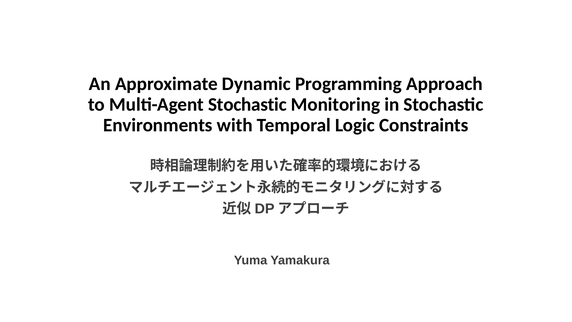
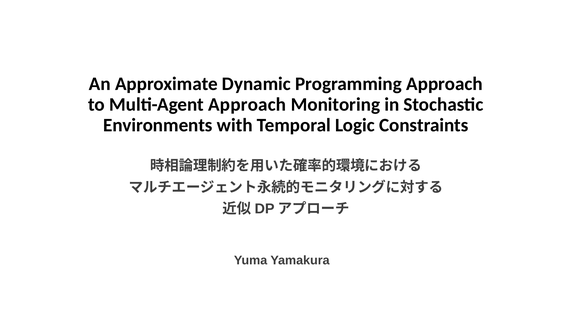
Multi-Agent Stochastic: Stochastic -> Approach
